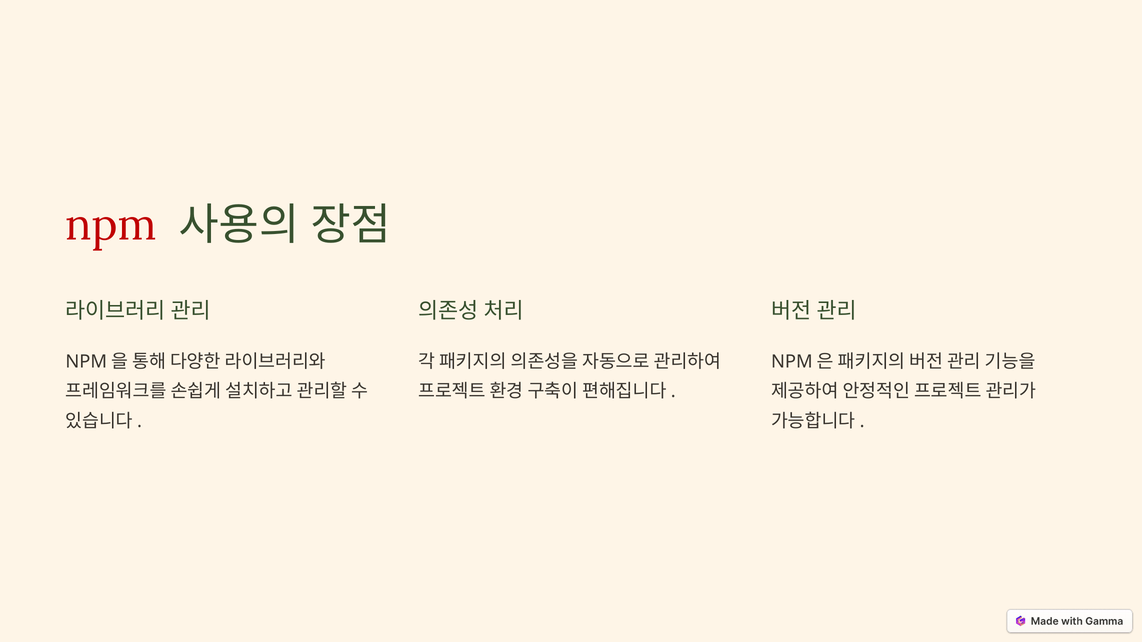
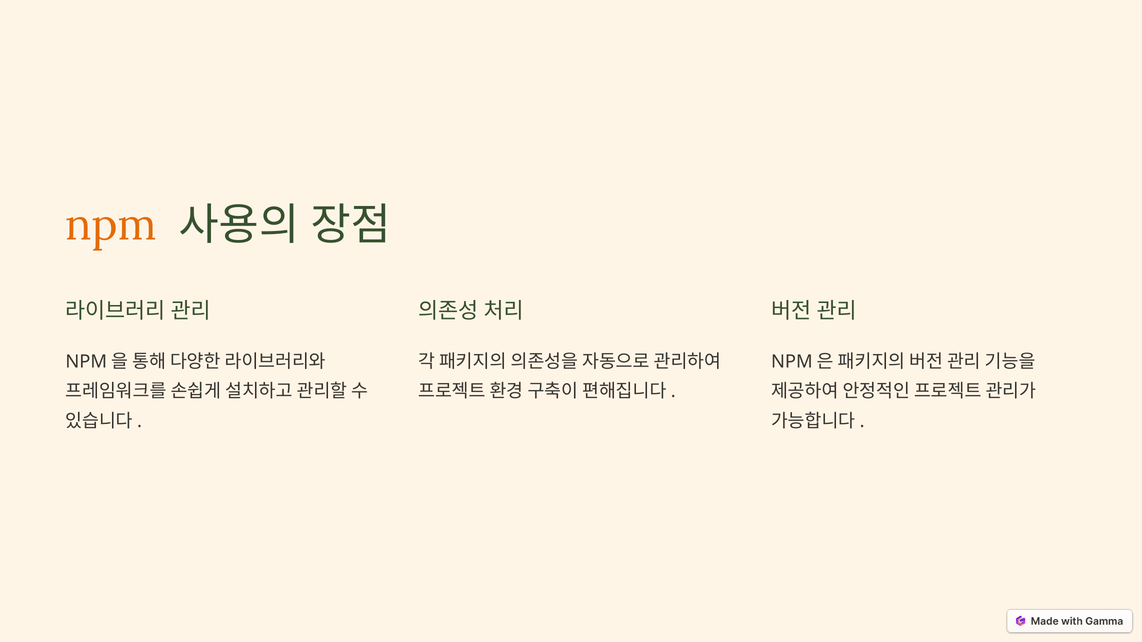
npm colour: red -> orange
